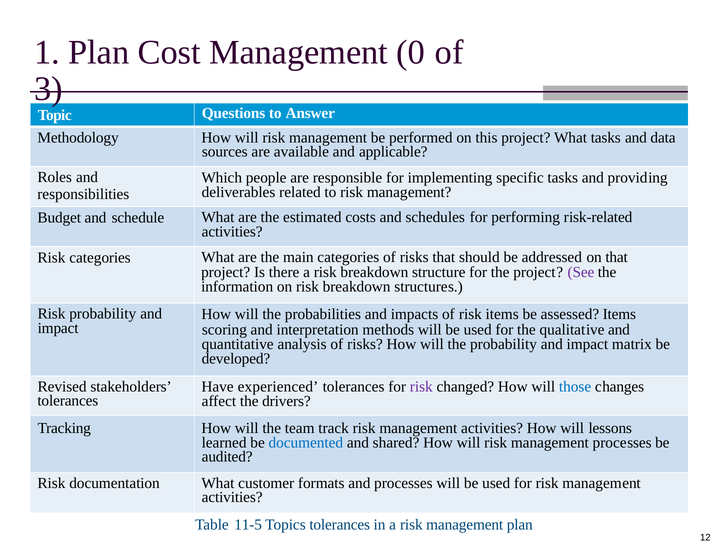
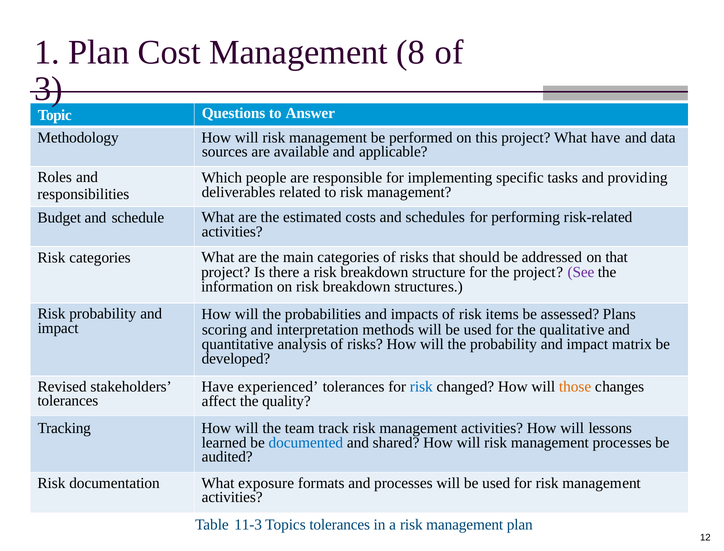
0: 0 -> 8
What tasks: tasks -> have
assessed Items: Items -> Plans
risk at (421, 387) colour: purple -> blue
those colour: blue -> orange
drivers: drivers -> quality
customer: customer -> exposure
11-5: 11-5 -> 11-3
